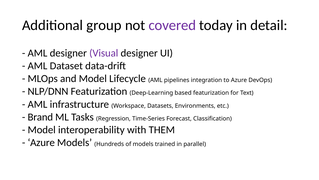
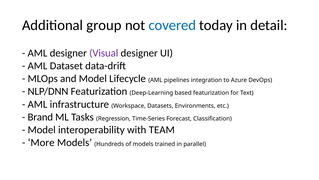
covered colour: purple -> blue
THEM: THEM -> TEAM
Azure at (41, 142): Azure -> More
